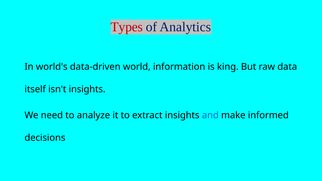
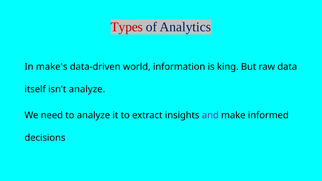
world's: world's -> make's
isn't insights: insights -> analyze
and colour: blue -> purple
